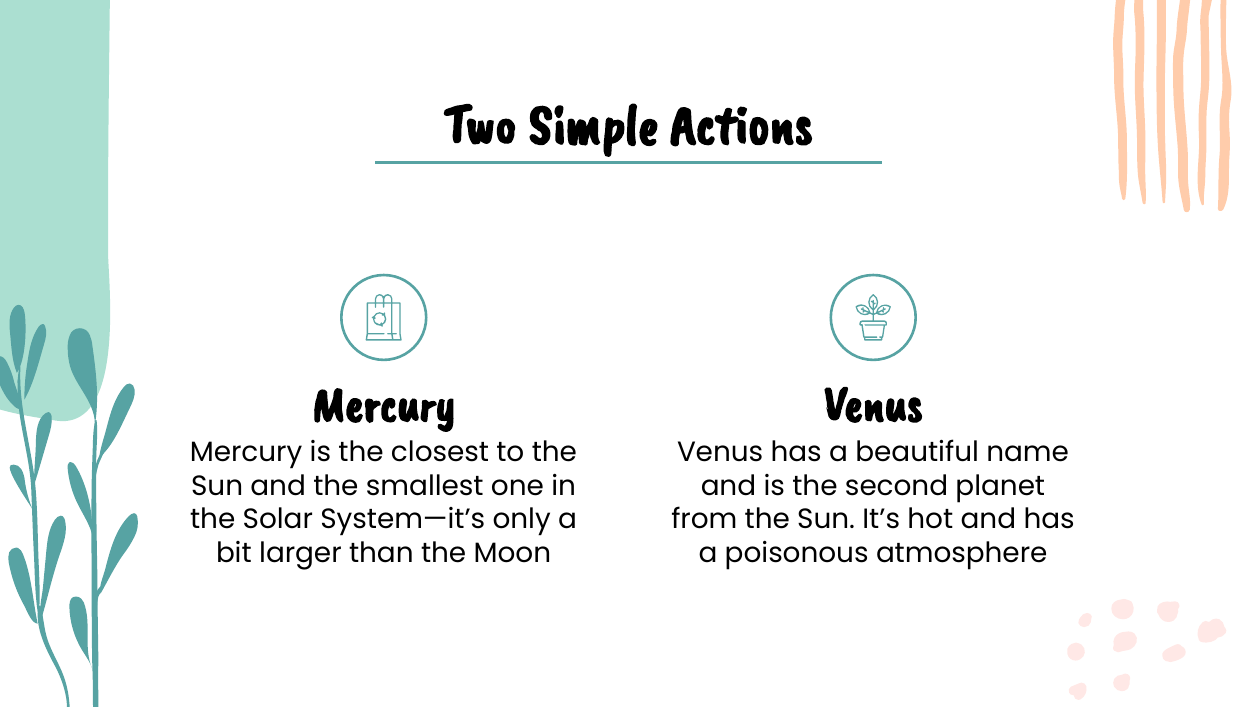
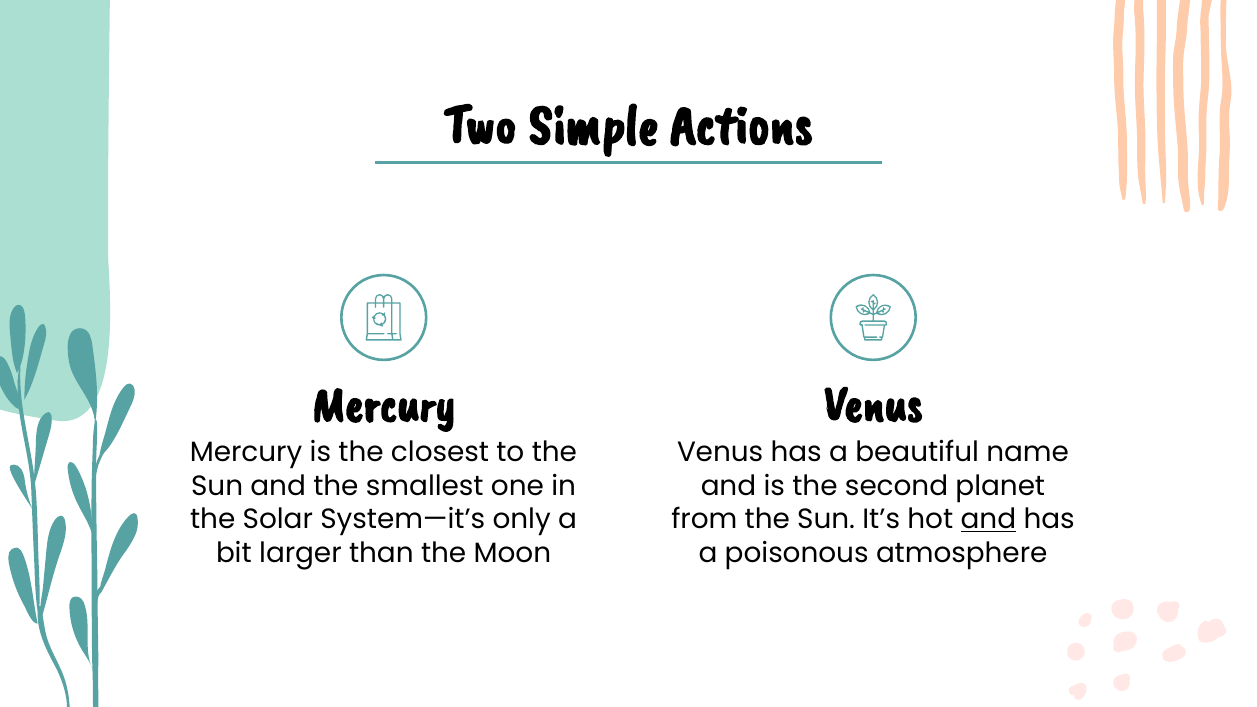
and at (988, 520) underline: none -> present
